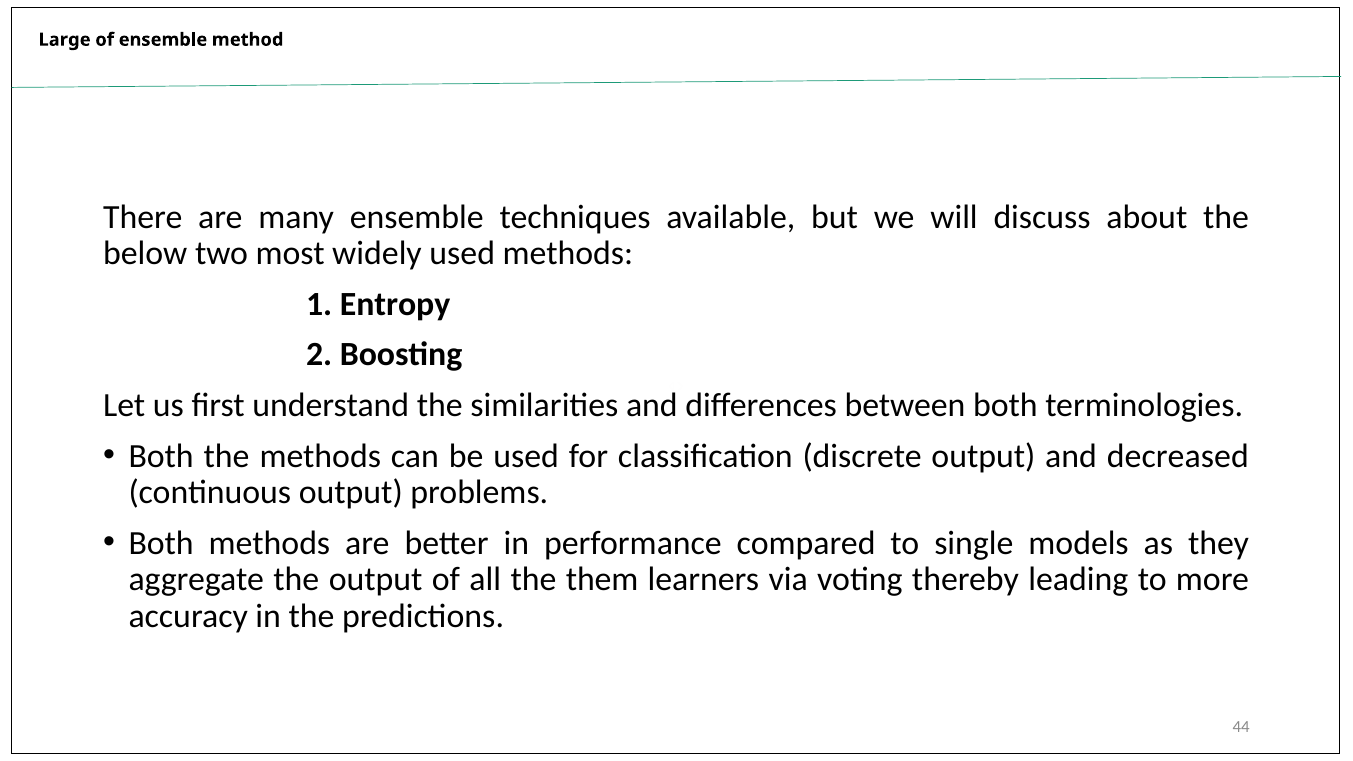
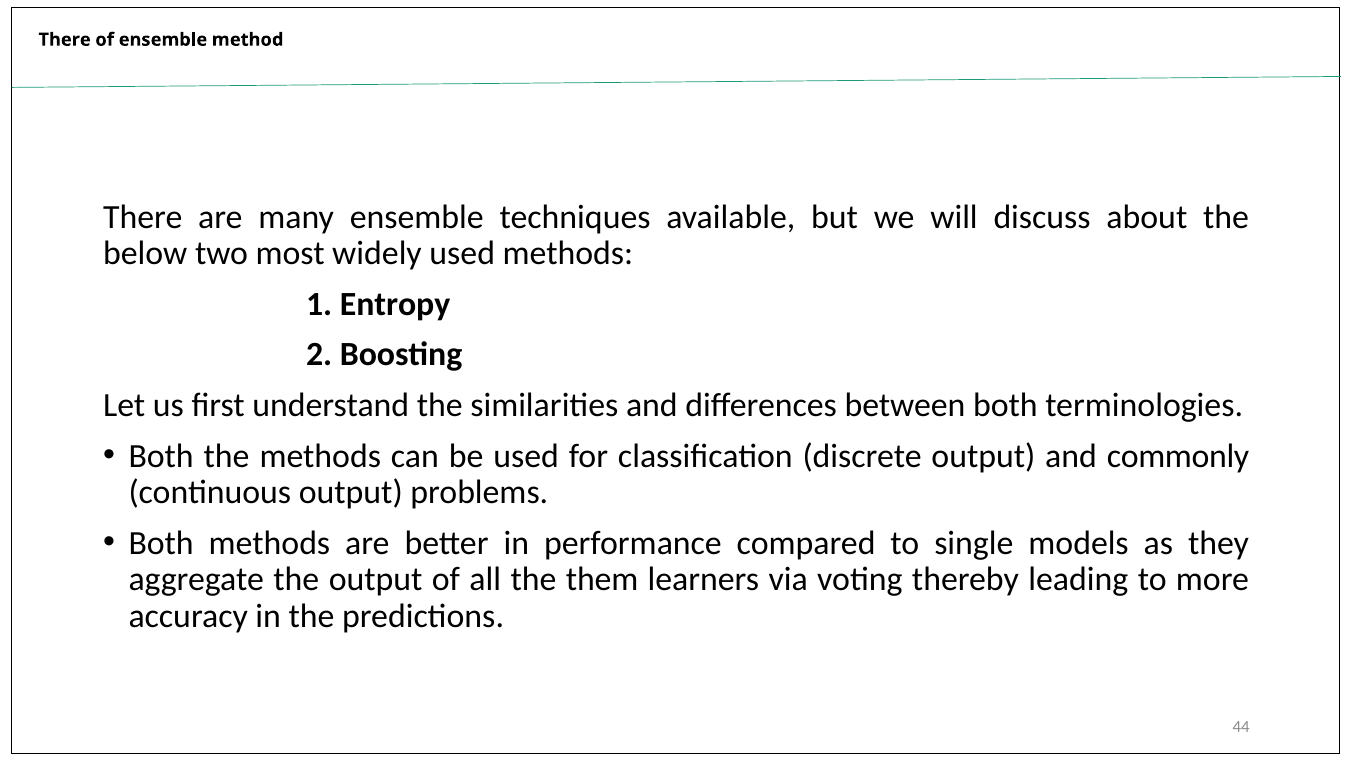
Large at (65, 40): Large -> There
decreased: decreased -> commonly
